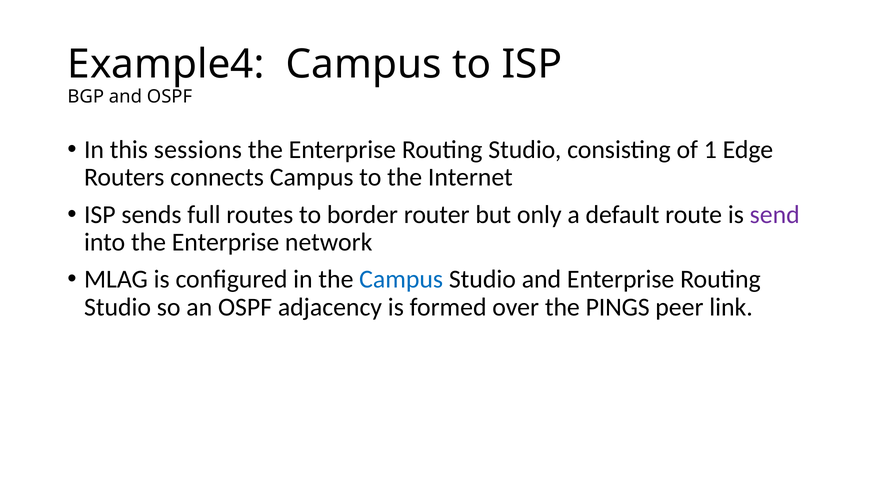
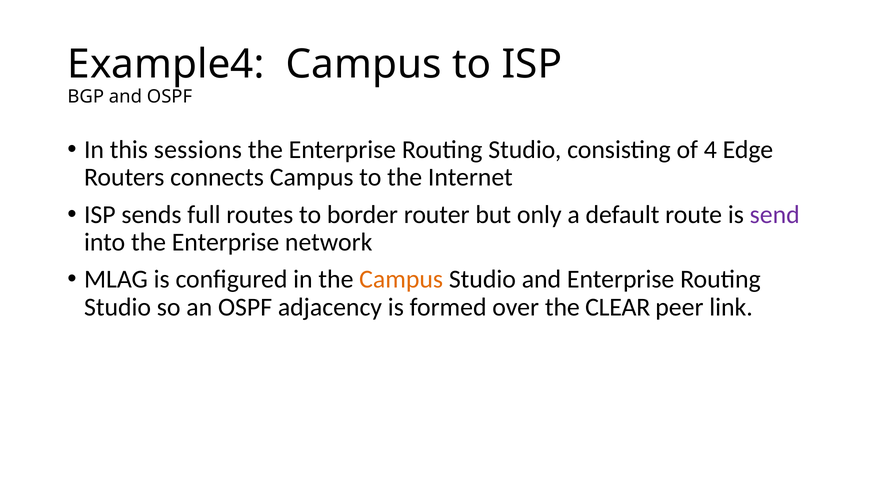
1: 1 -> 4
Campus at (401, 279) colour: blue -> orange
PINGS: PINGS -> CLEAR
